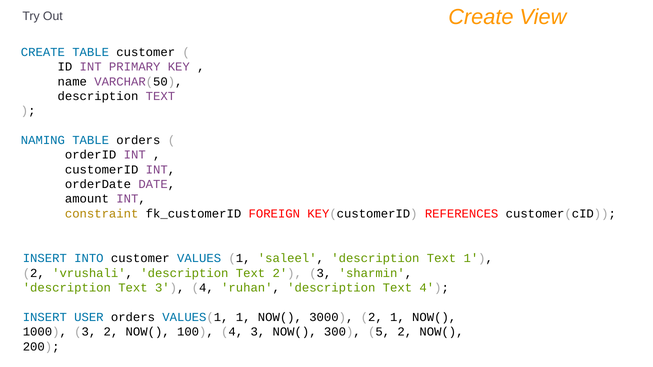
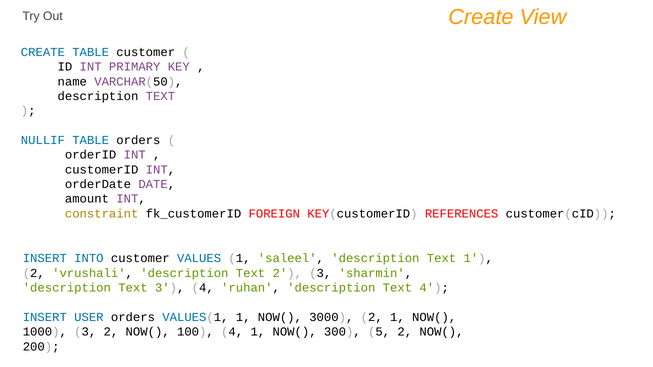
NAMING: NAMING -> NULLIF
4 3: 3 -> 1
